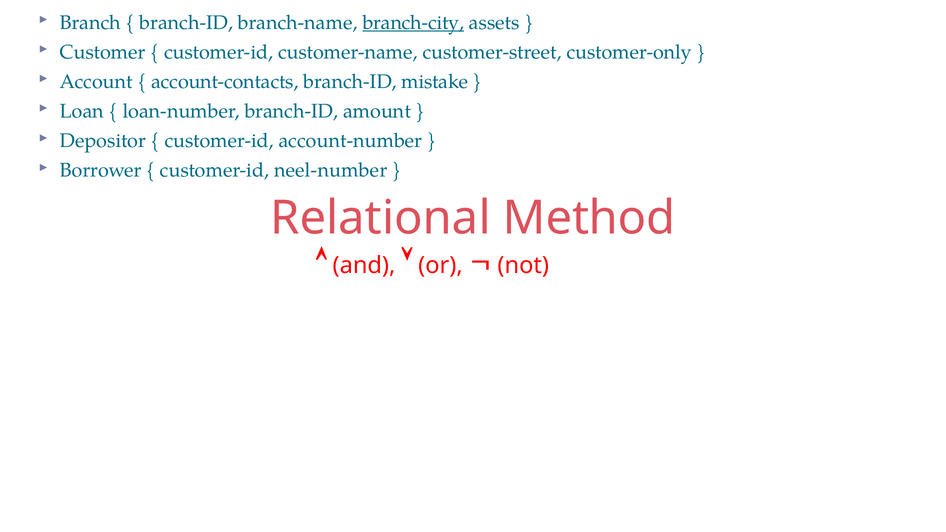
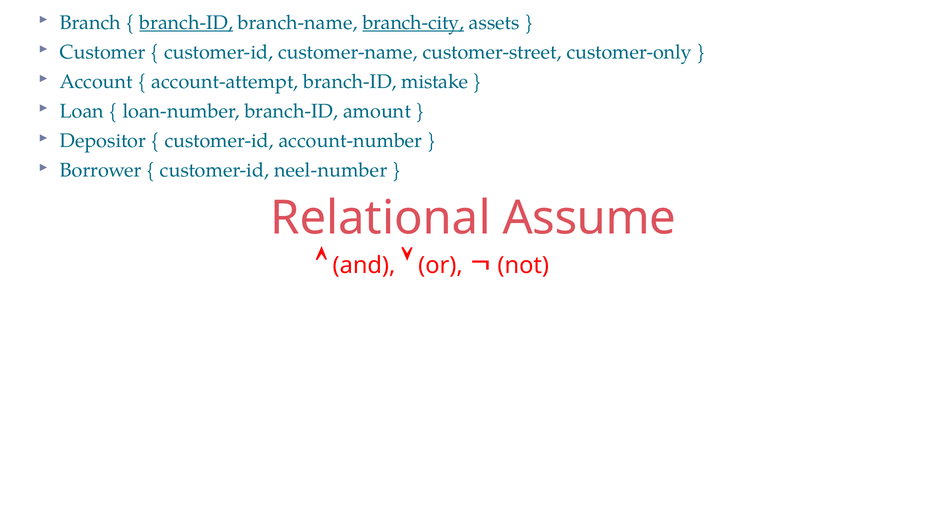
branch-ID at (186, 23) underline: none -> present
account-contacts: account-contacts -> account-attempt
Method: Method -> Assume
